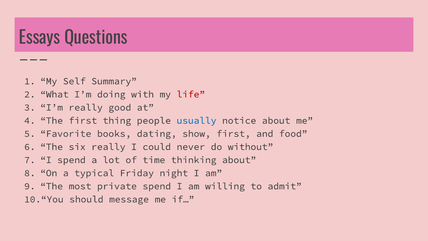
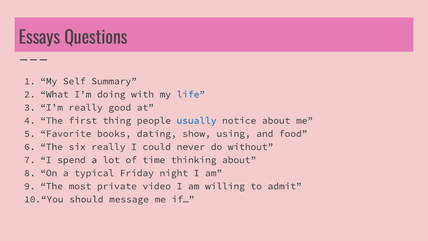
life colour: red -> blue
show first: first -> using
private spend: spend -> video
